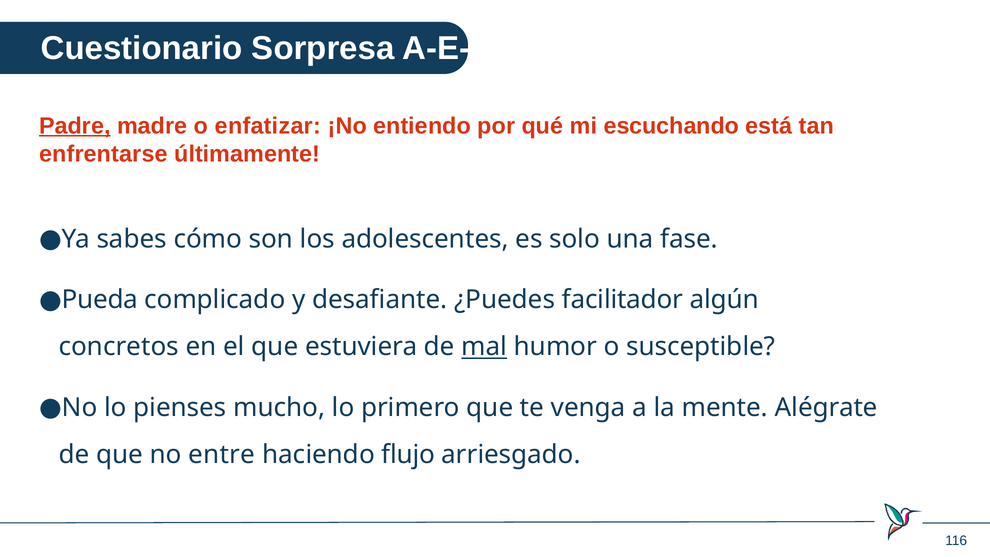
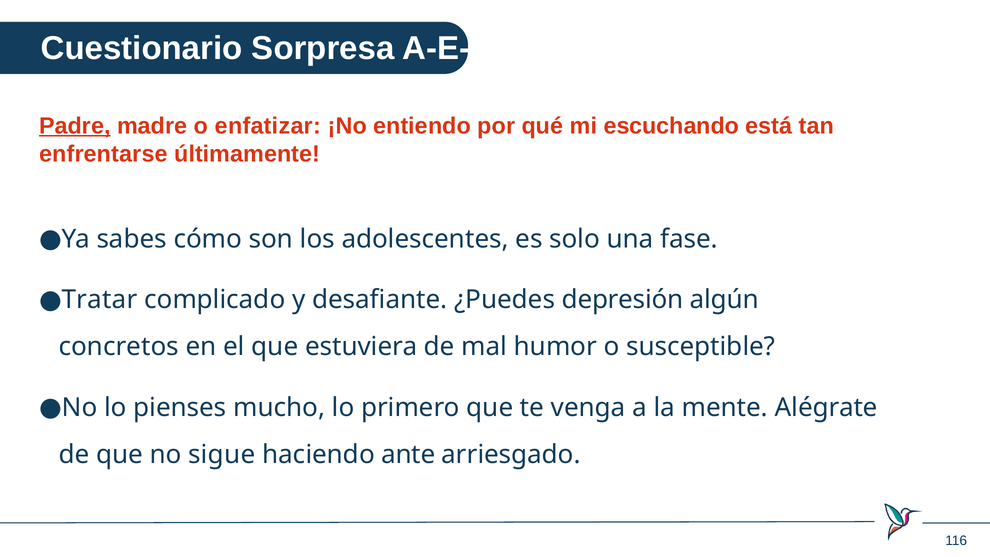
Pueda: Pueda -> Tratar
facilitador: facilitador -> depresión
mal underline: present -> none
entre: entre -> sigue
flujo: flujo -> ante
